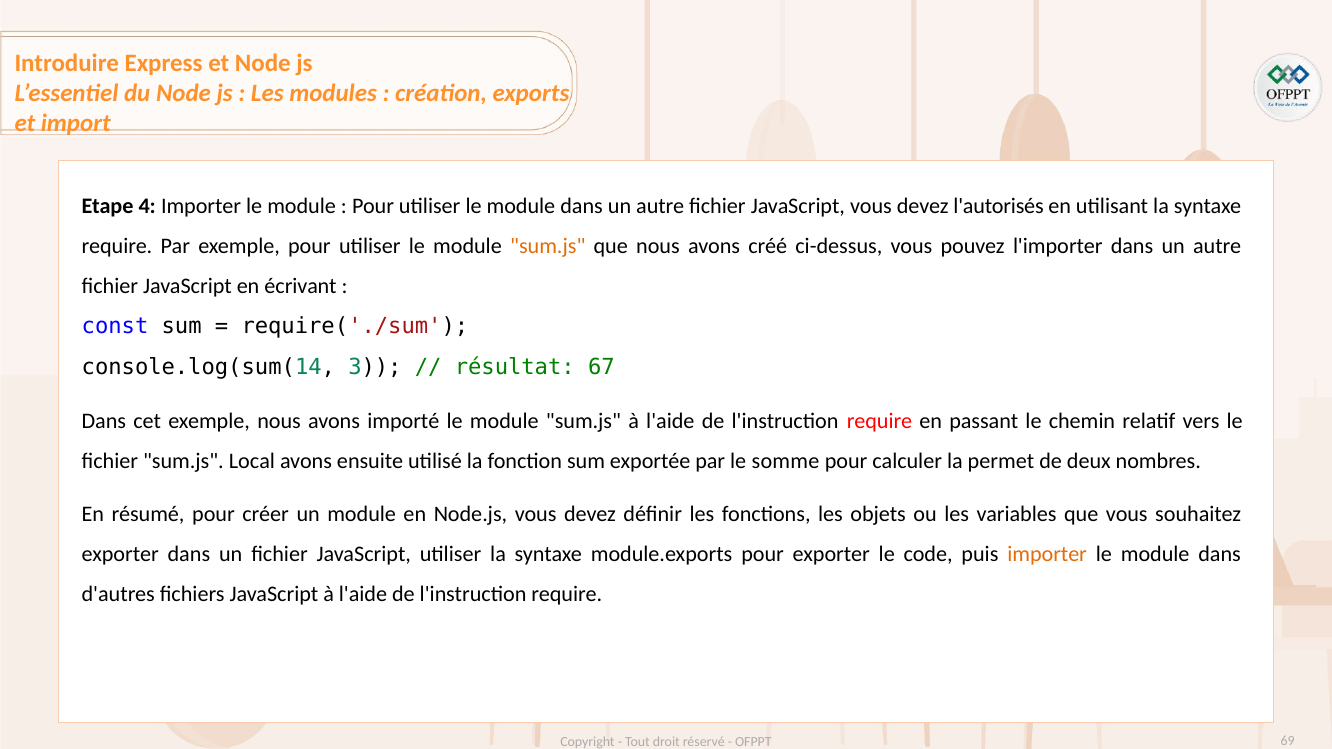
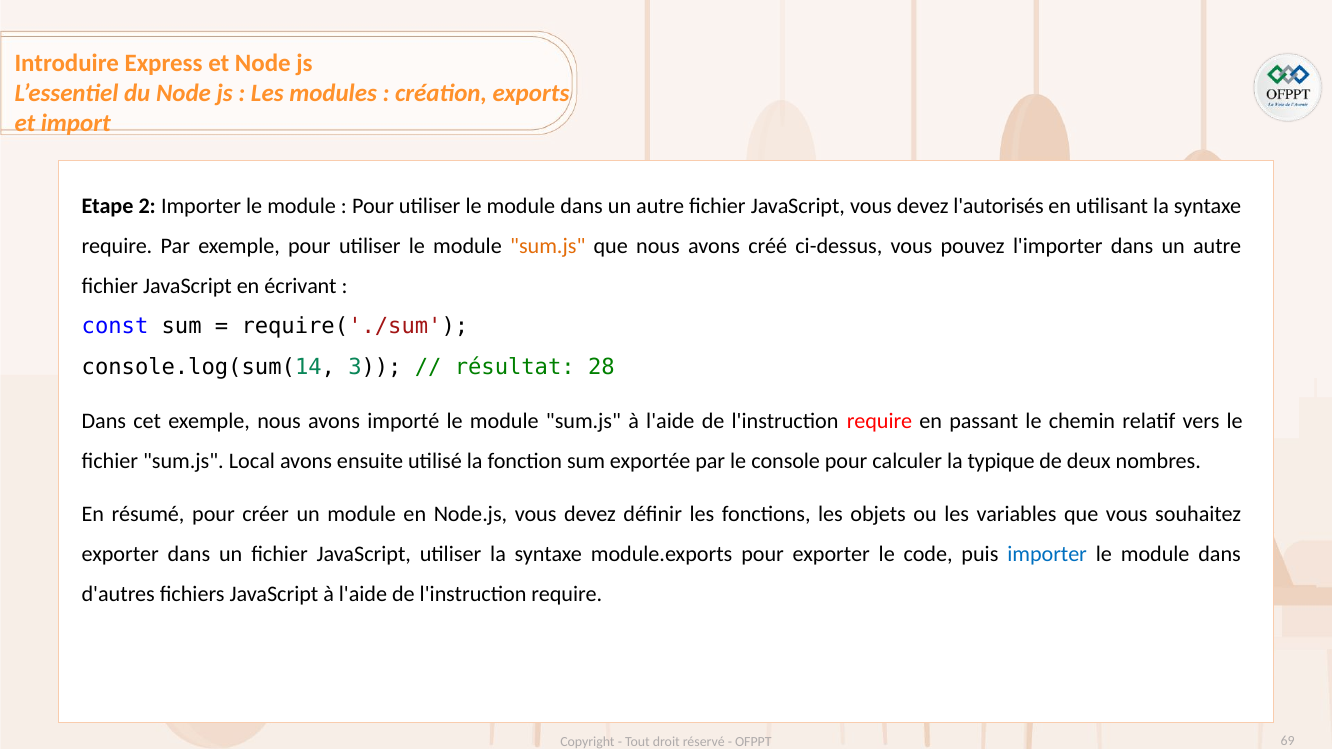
4: 4 -> 2
67: 67 -> 28
somme: somme -> console
permet: permet -> typique
importer at (1047, 555) colour: orange -> blue
